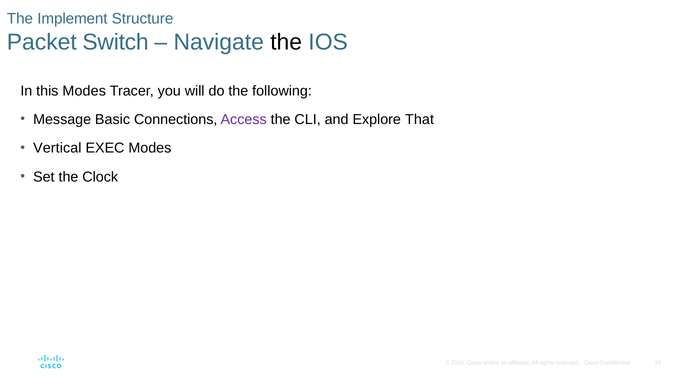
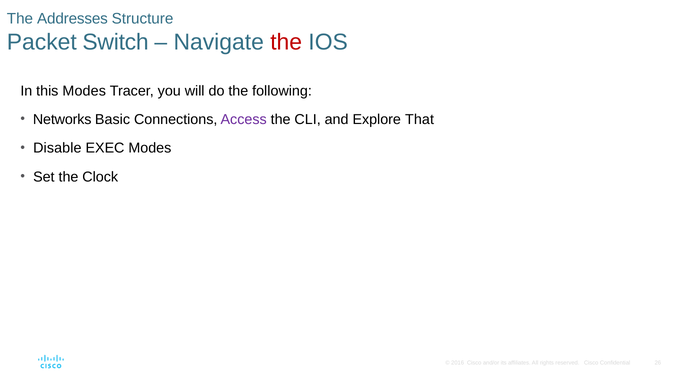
Implement: Implement -> Addresses
the at (286, 42) colour: black -> red
Message: Message -> Networks
Vertical: Vertical -> Disable
